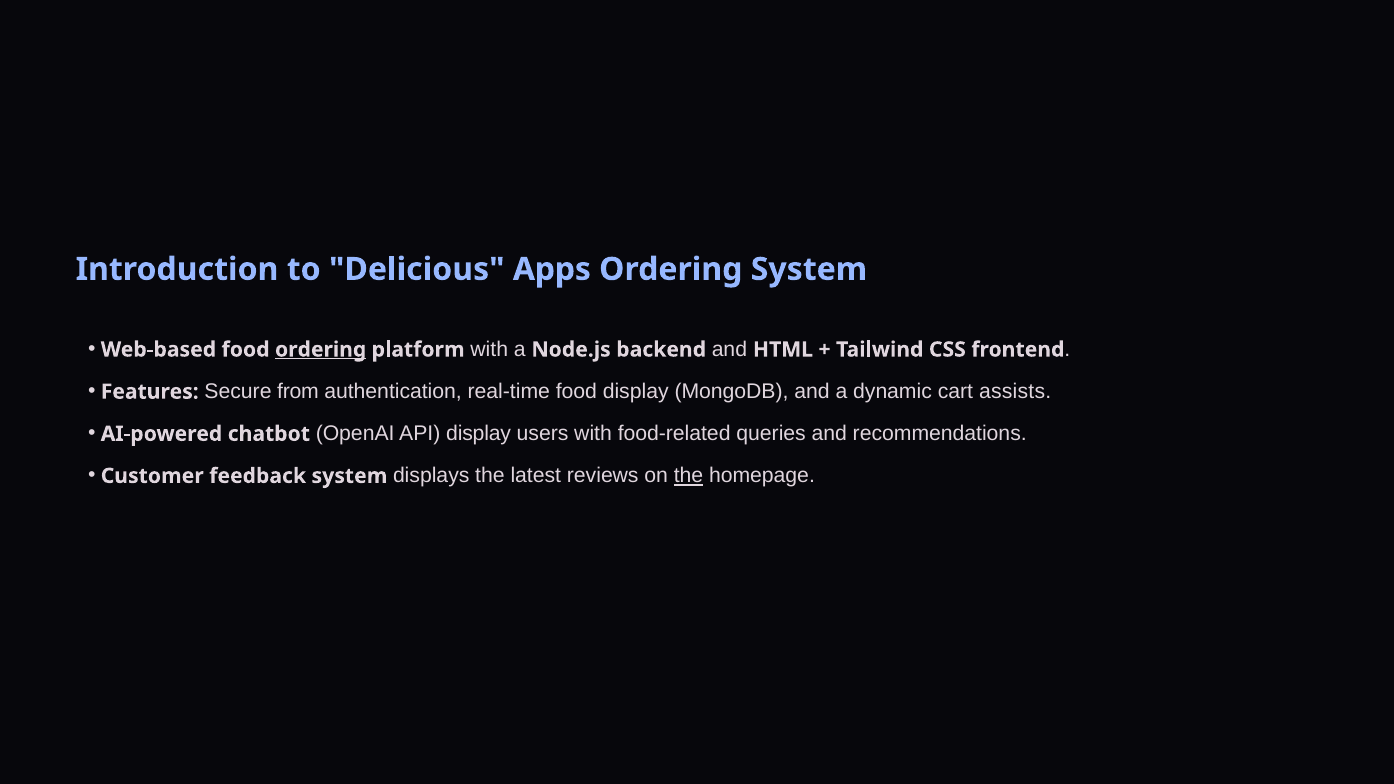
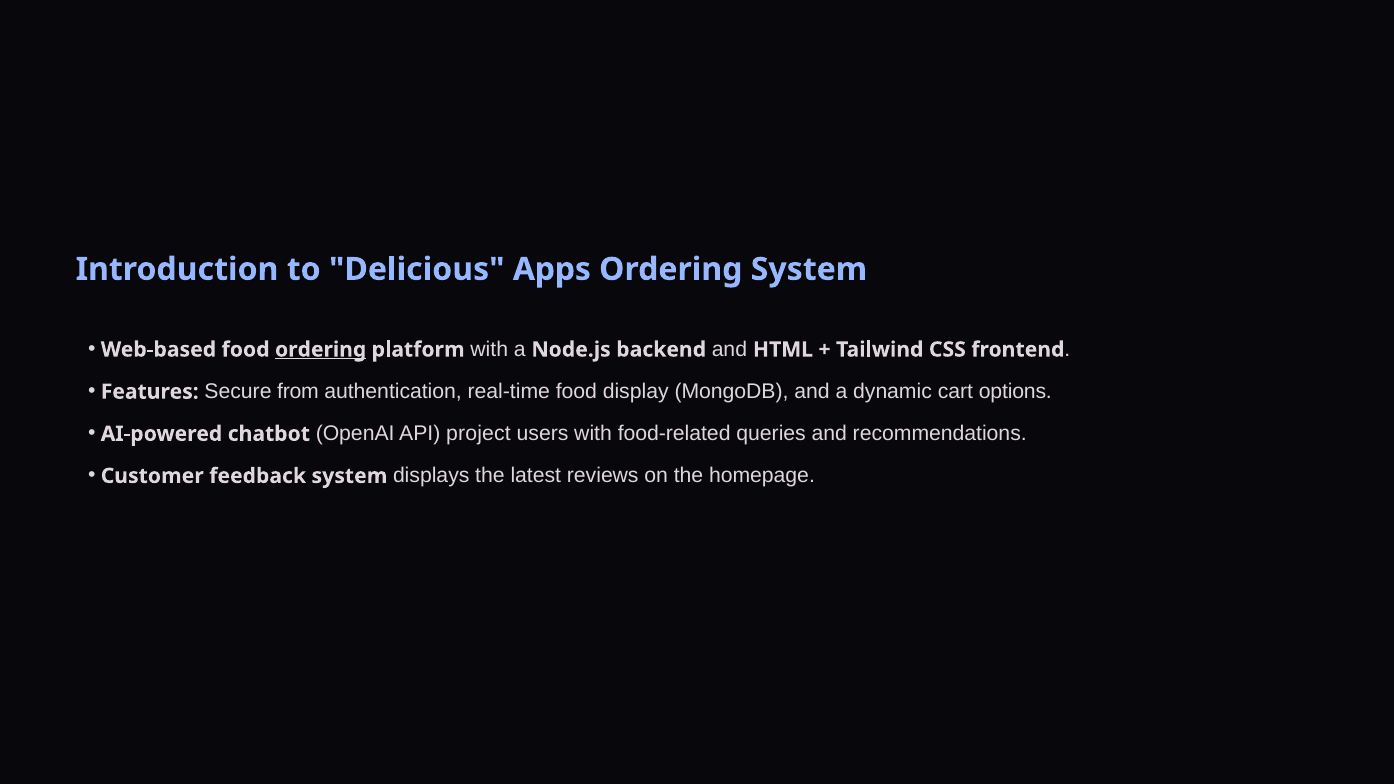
assists: assists -> options
API display: display -> project
the at (689, 476) underline: present -> none
